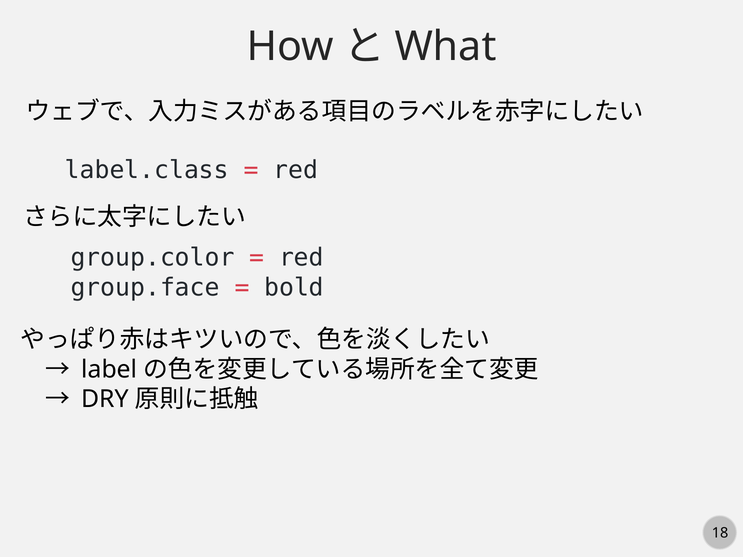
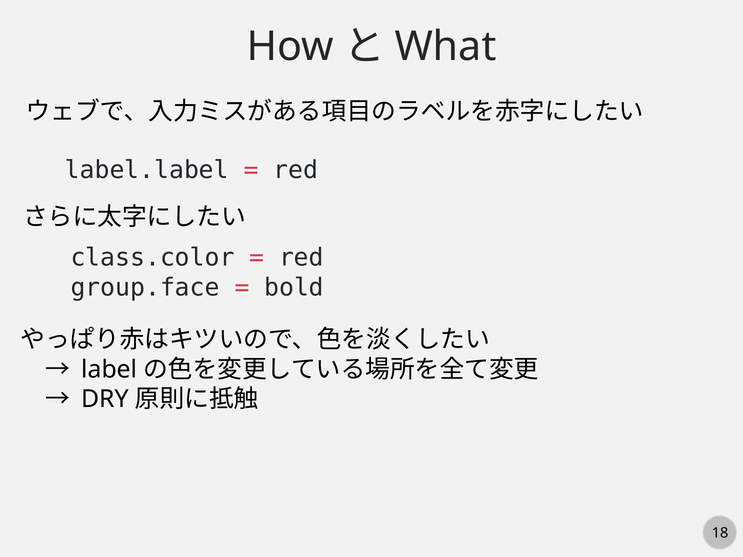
label.class: label.class -> label.label
group.color: group.color -> class.color
